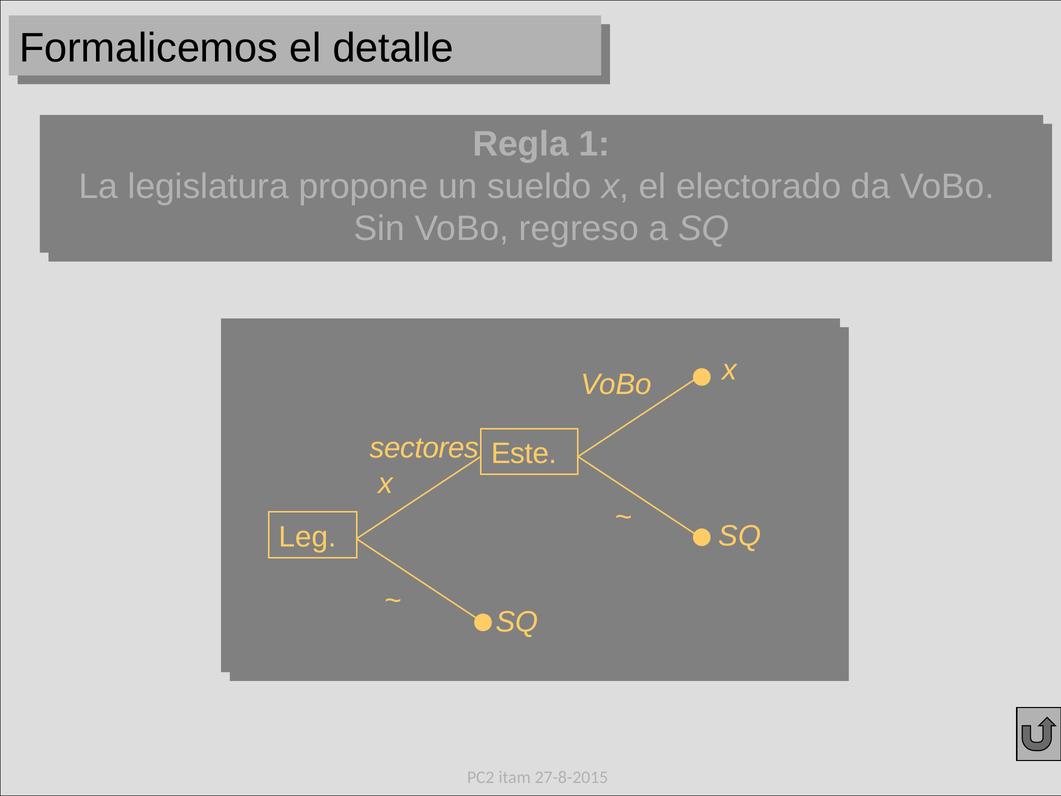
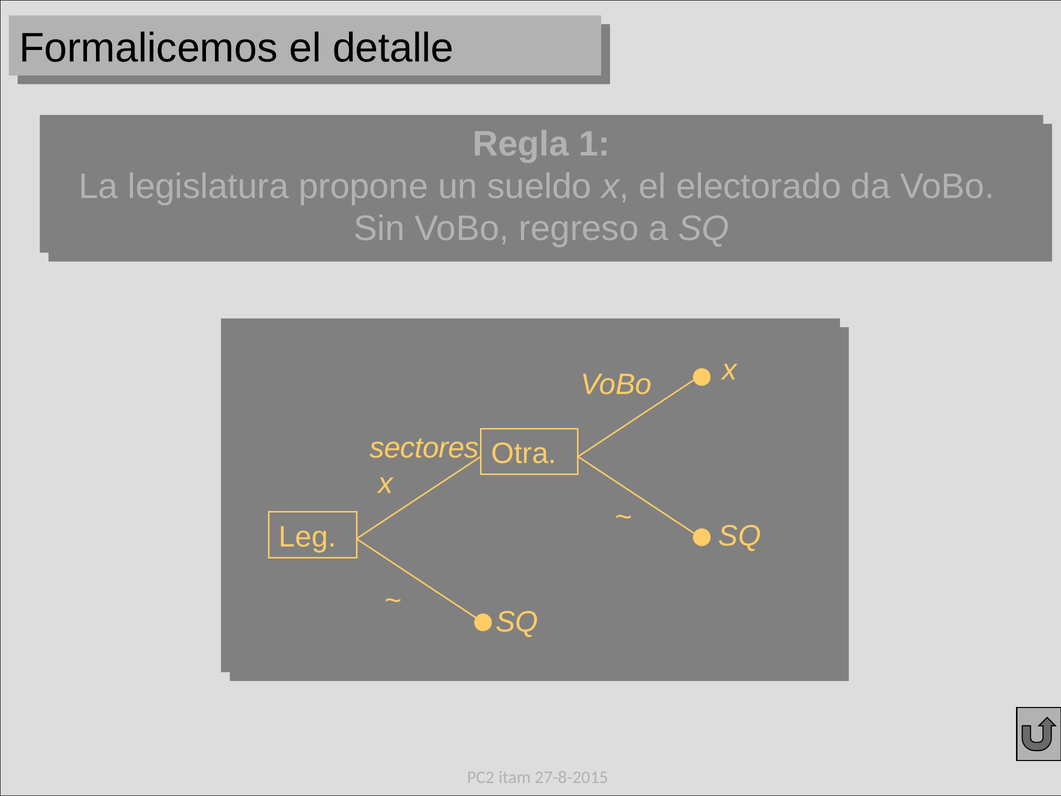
Este: Este -> Otra
